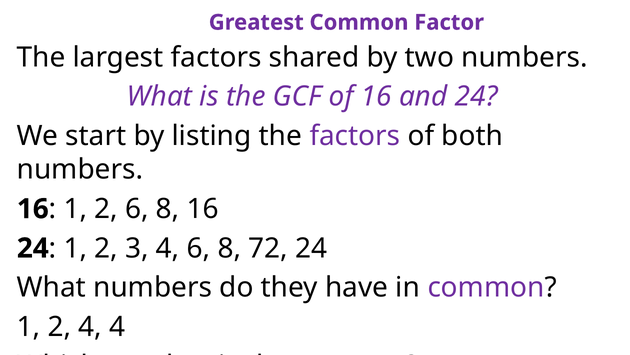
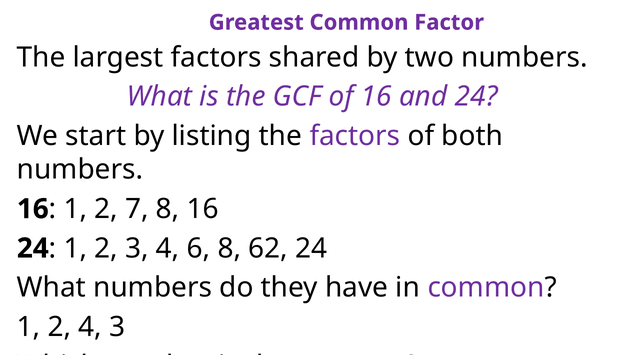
2 6: 6 -> 7
72: 72 -> 62
4 4: 4 -> 3
